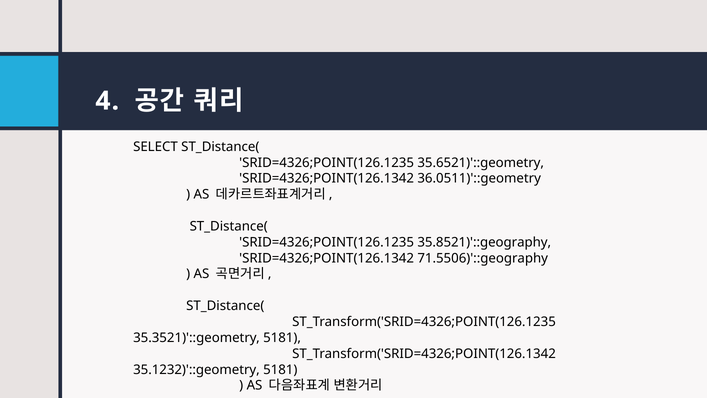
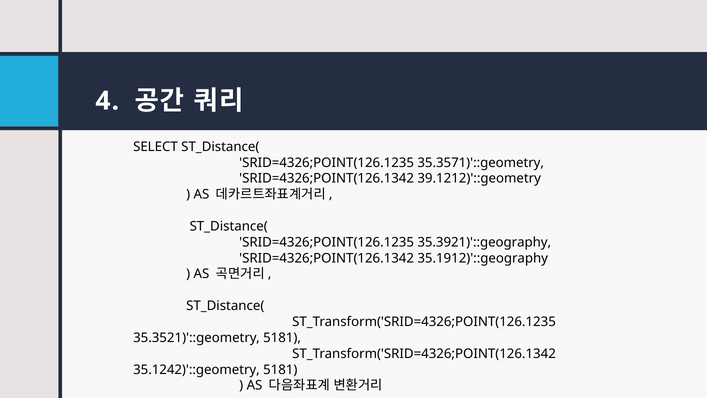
35.6521)'::geometry: 35.6521)'::geometry -> 35.3571)'::geometry
36.0511)'::geometry: 36.0511)'::geometry -> 39.1212)'::geometry
35.8521)'::geography: 35.8521)'::geography -> 35.3921)'::geography
71.5506)'::geography: 71.5506)'::geography -> 35.1912)'::geography
35.1232)'::geometry: 35.1232)'::geometry -> 35.1242)'::geometry
